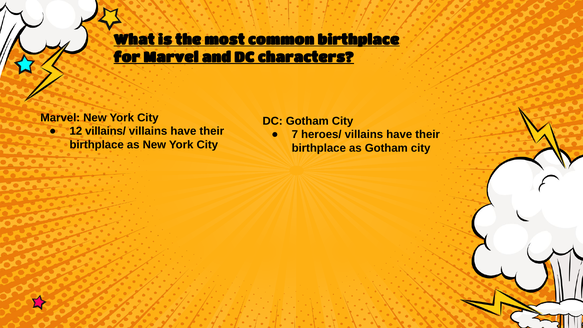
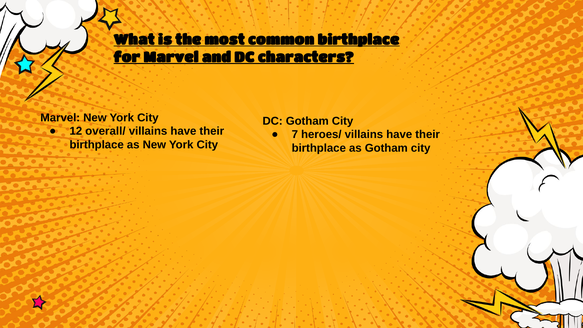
villains/: villains/ -> overall/
